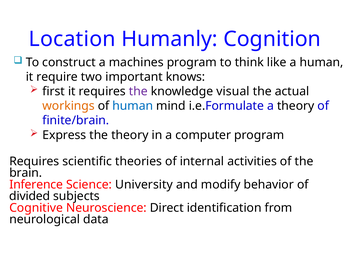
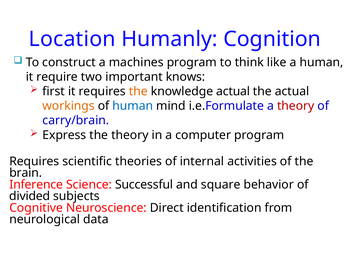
the at (138, 92) colour: purple -> orange
knowledge visual: visual -> actual
theory at (296, 106) colour: black -> red
finite/brain: finite/brain -> carry/brain
University: University -> Successful
modify: modify -> square
